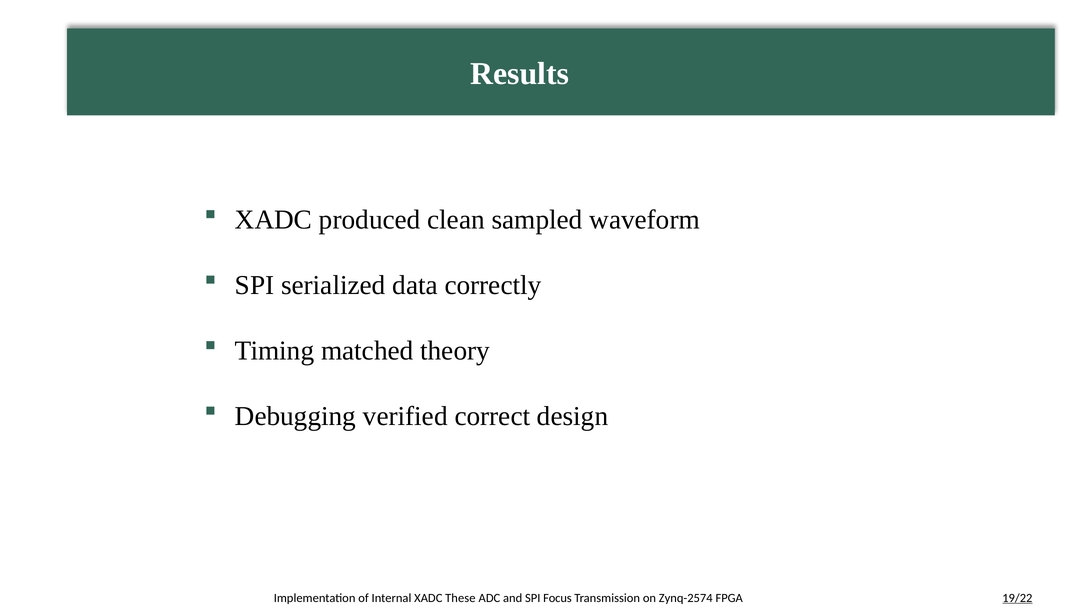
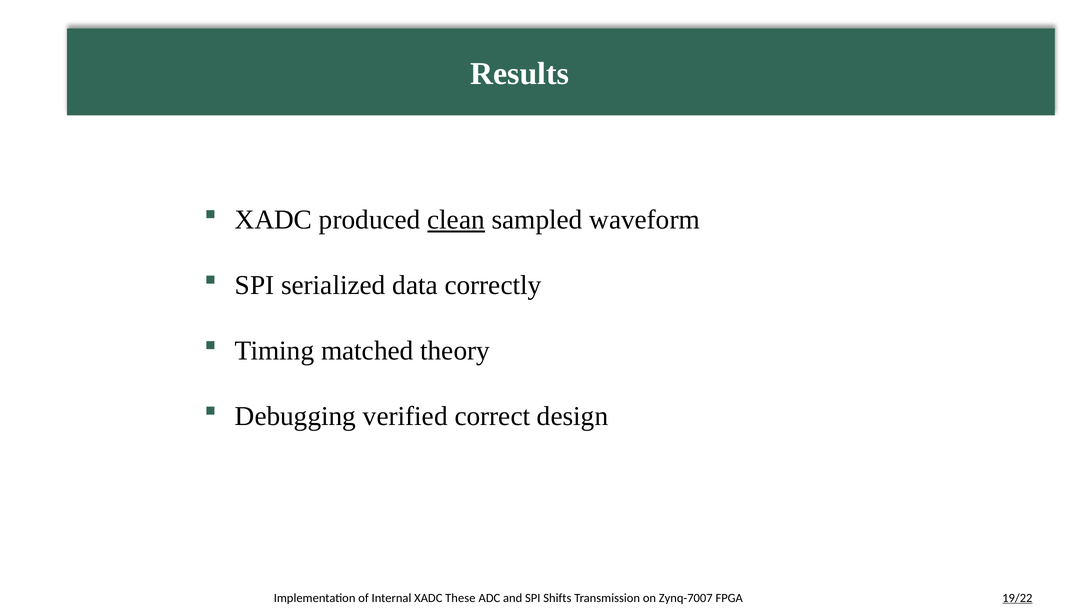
clean underline: none -> present
Focus: Focus -> Shifts
Zynq-2574: Zynq-2574 -> Zynq-7007
